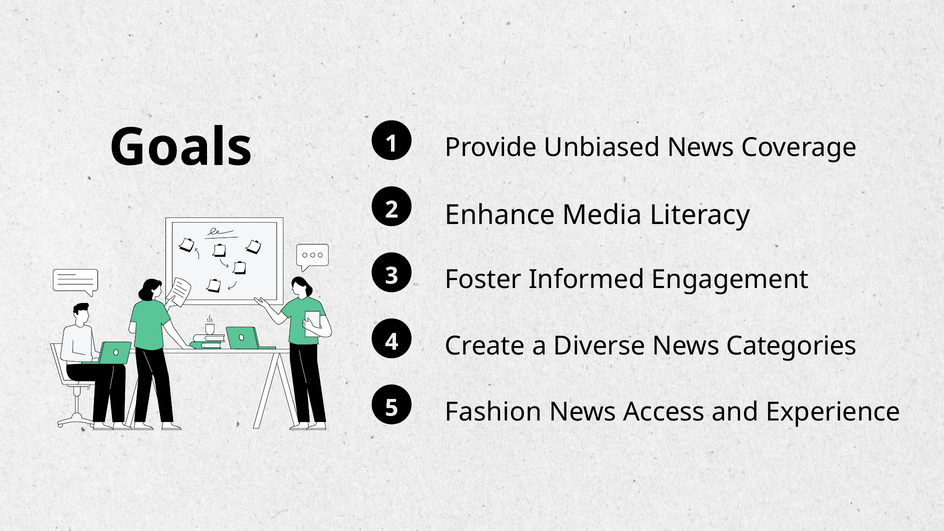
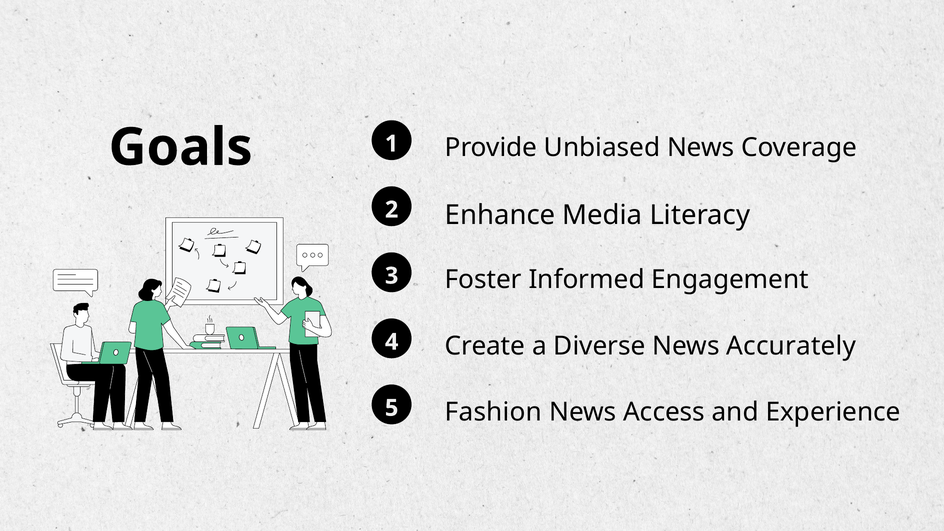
Categories: Categories -> Accurately
